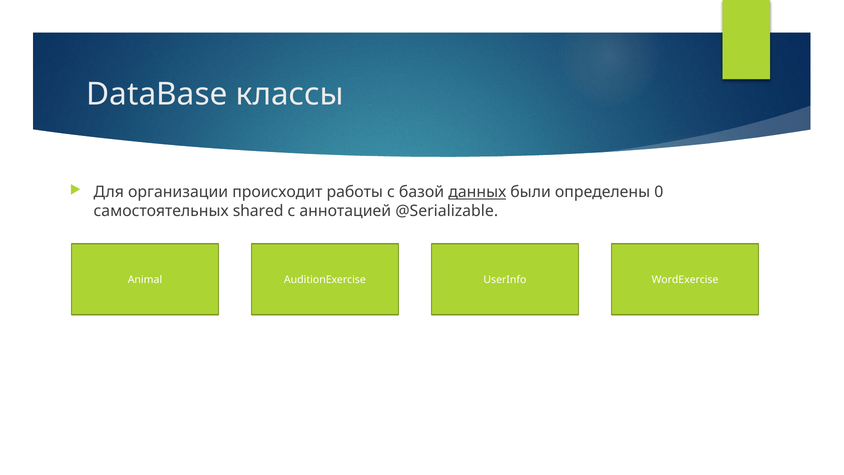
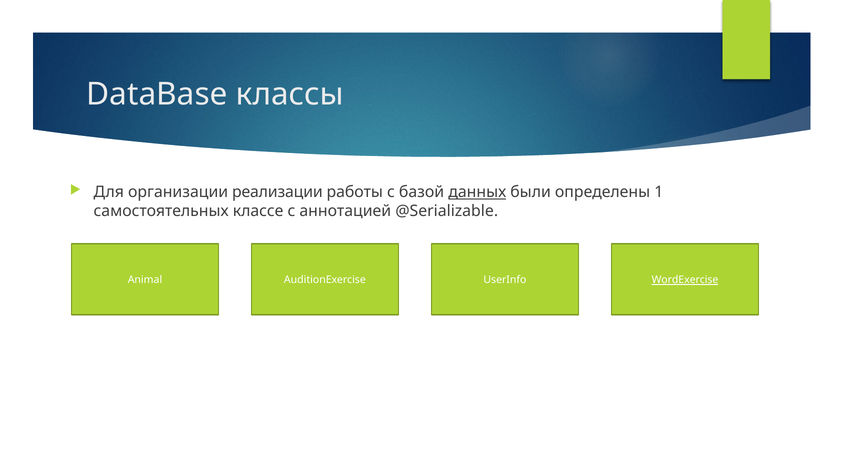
происходит: происходит -> реализации
0: 0 -> 1
shared: shared -> классе
WordExercise underline: none -> present
